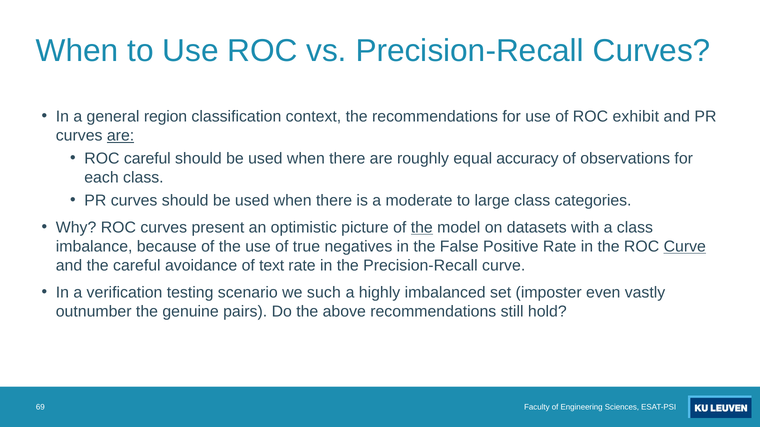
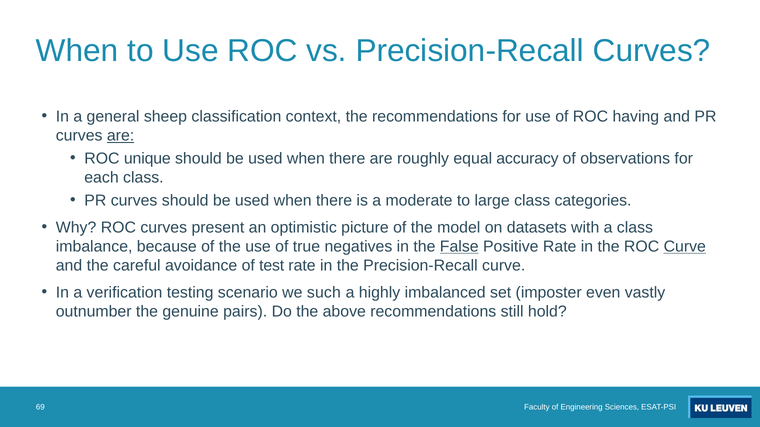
region: region -> sheep
exhibit: exhibit -> having
ROC careful: careful -> unique
the at (422, 228) underline: present -> none
False underline: none -> present
text: text -> test
